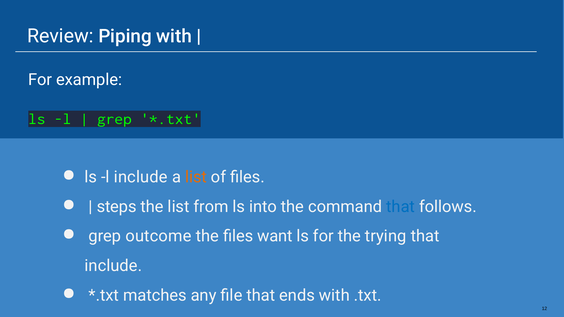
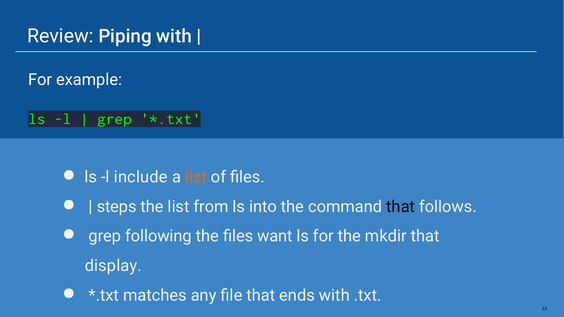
that at (401, 207) colour: blue -> black
outcome: outcome -> following
trying: trying -> mkdir
include at (113, 266): include -> display
